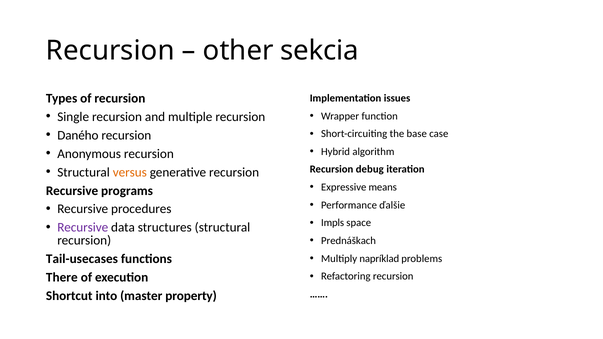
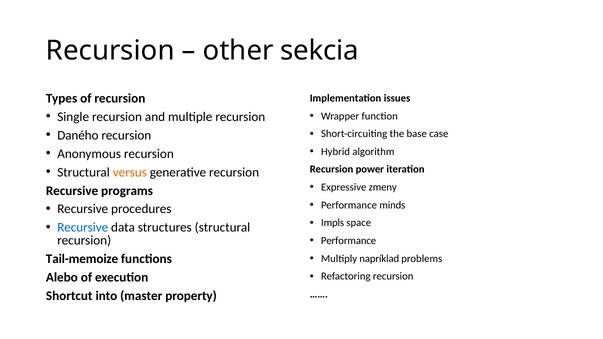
debug: debug -> power
means: means -> zmeny
ďalšie: ďalšie -> minds
Recursive at (83, 228) colour: purple -> blue
Prednáškach at (349, 241): Prednáškach -> Performance
Tail-usecases: Tail-usecases -> Tail-memoize
There: There -> Alebo
